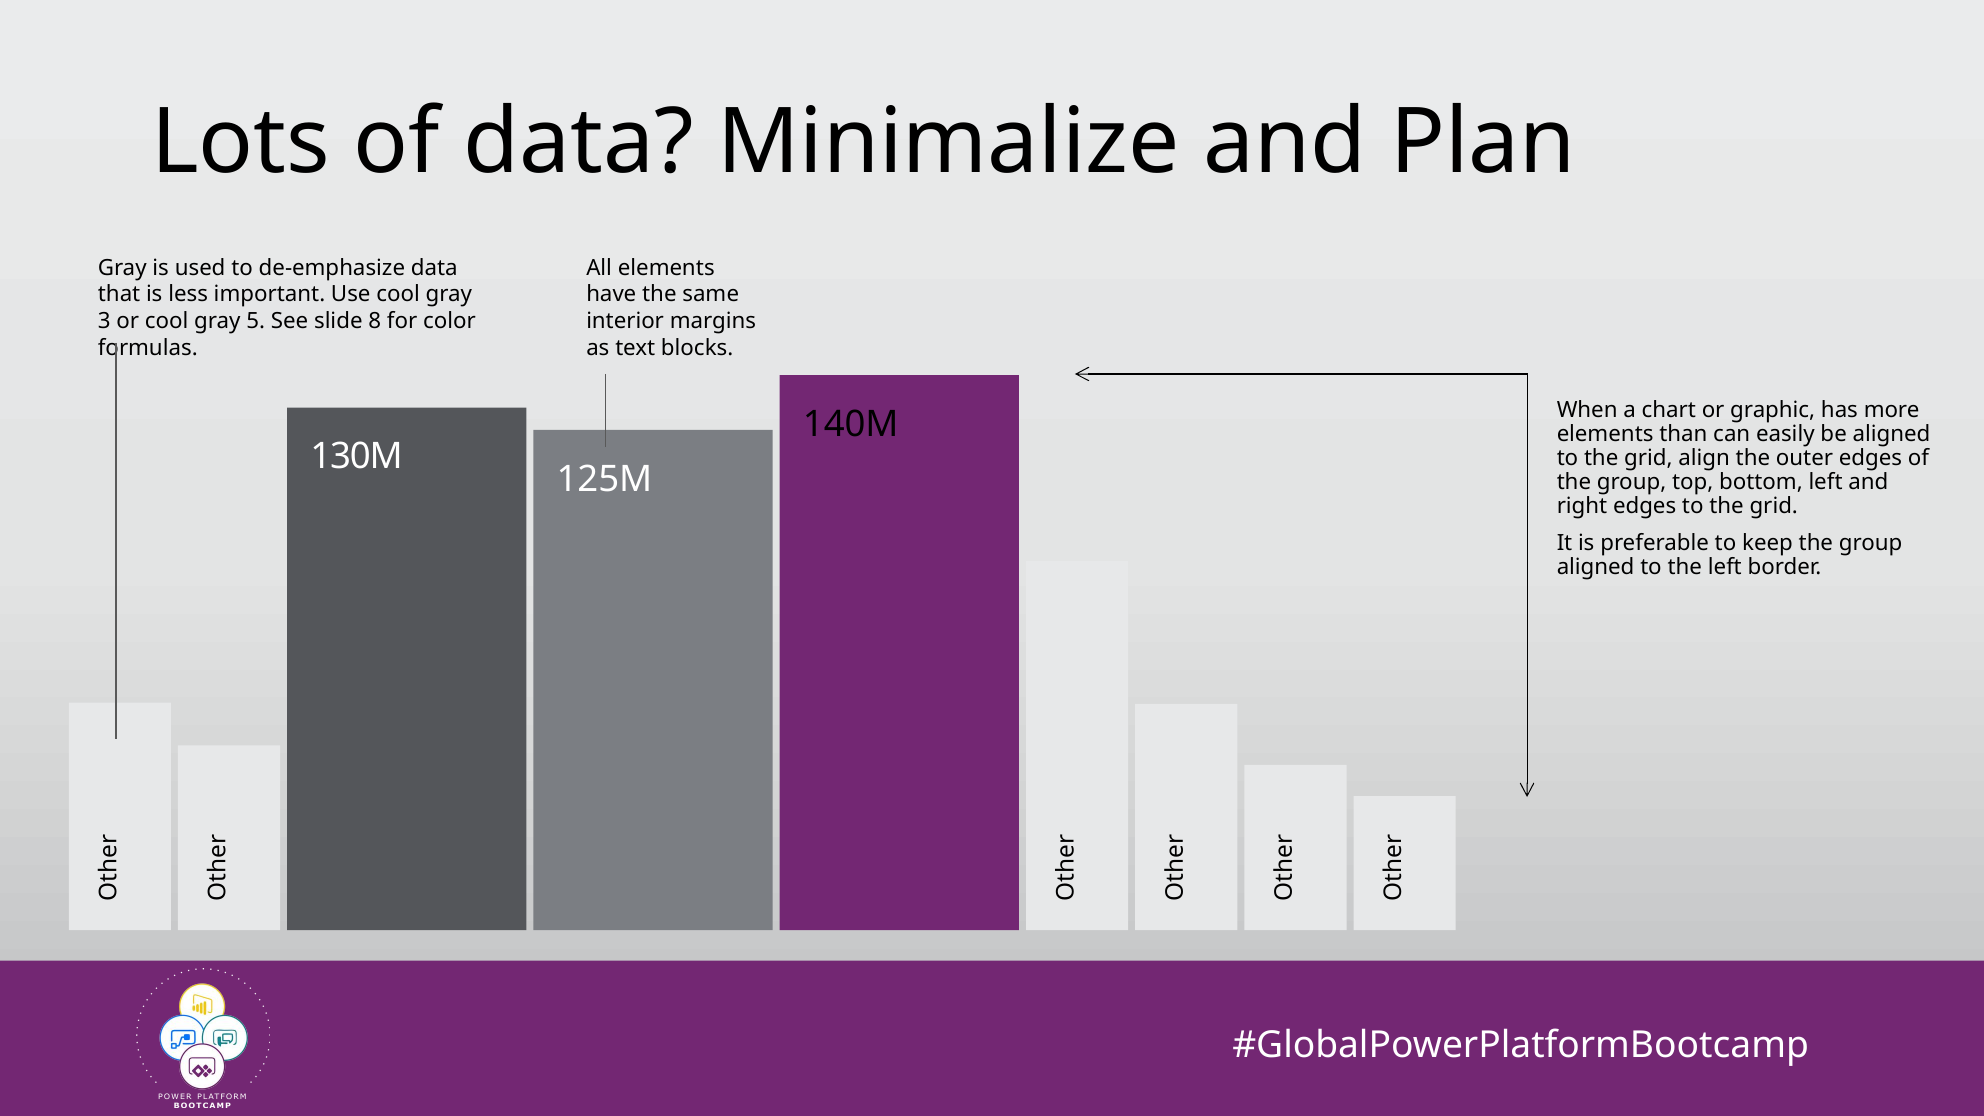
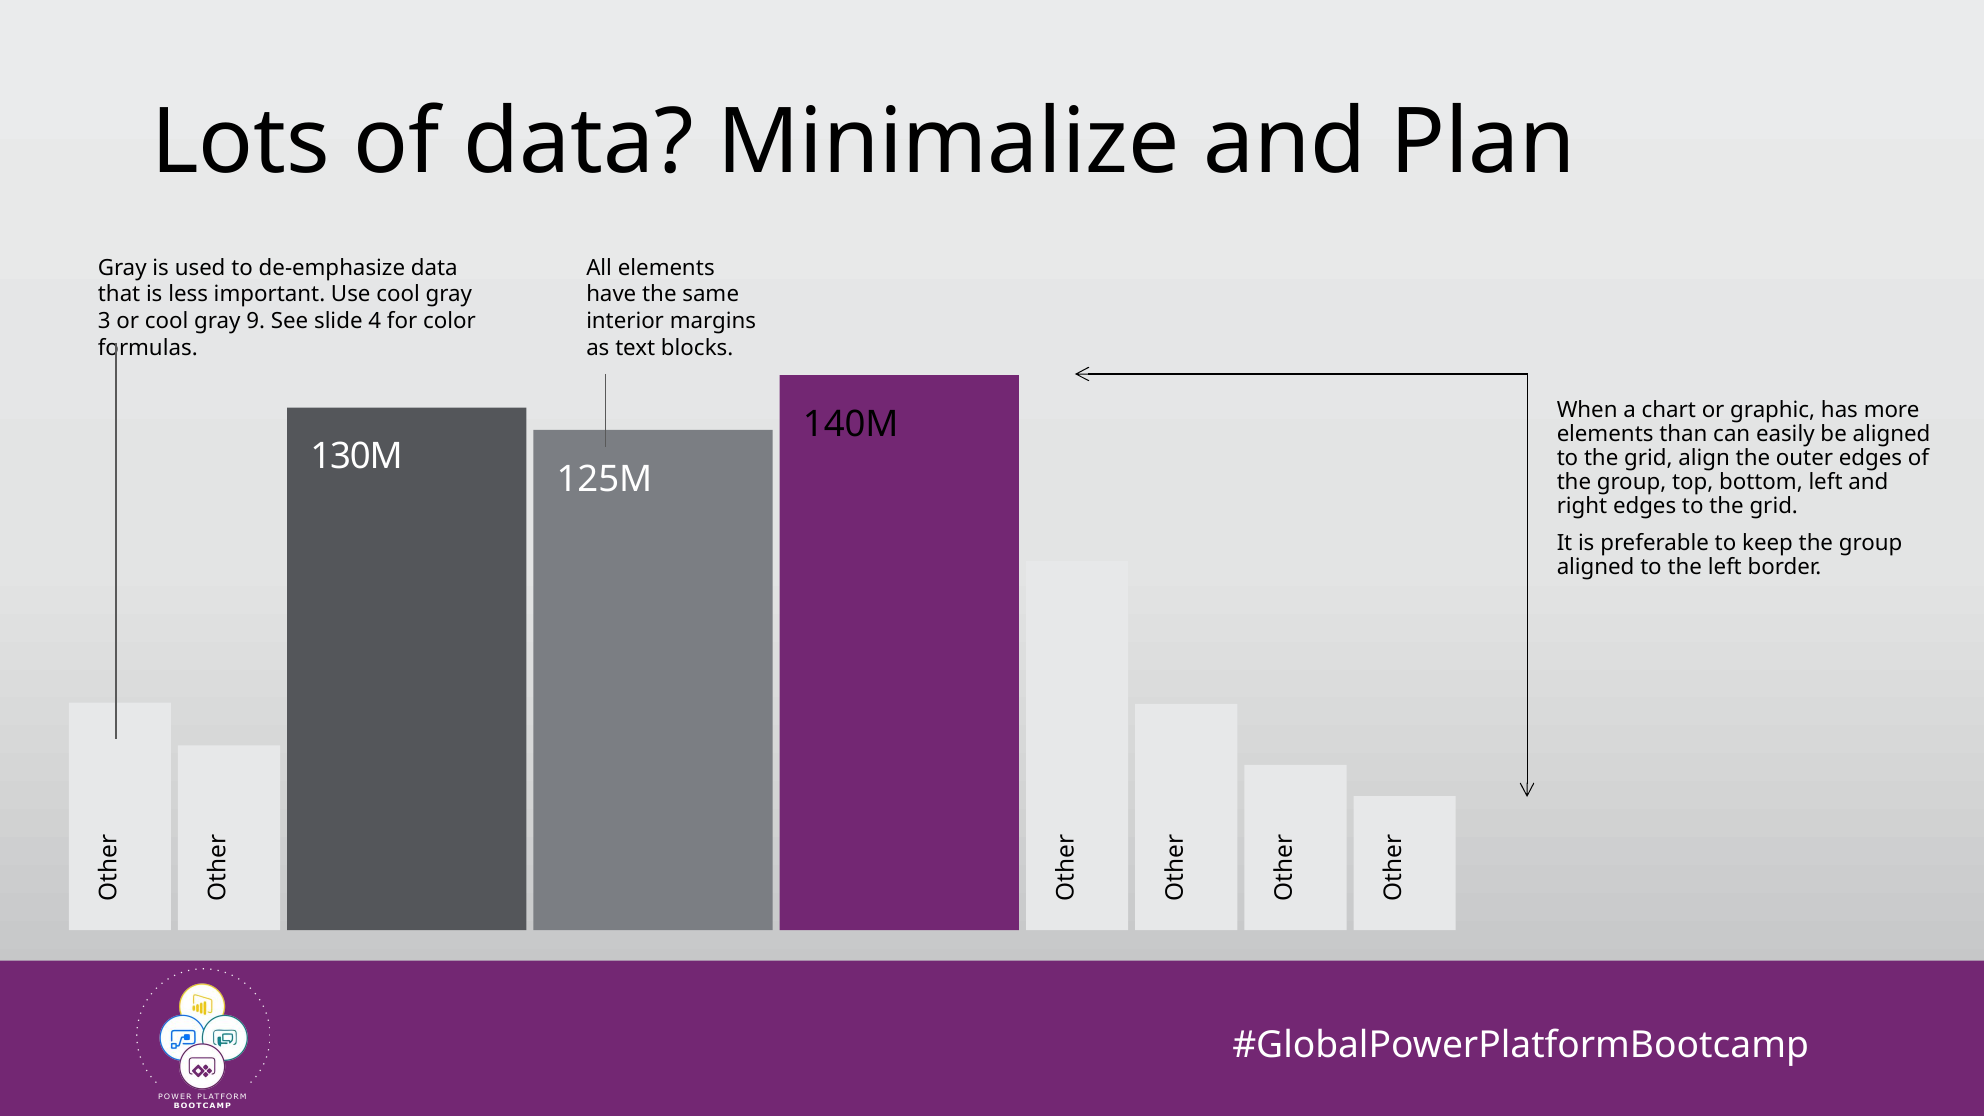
5: 5 -> 9
8: 8 -> 4
